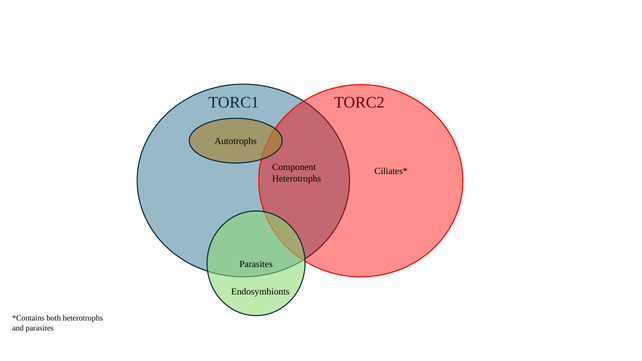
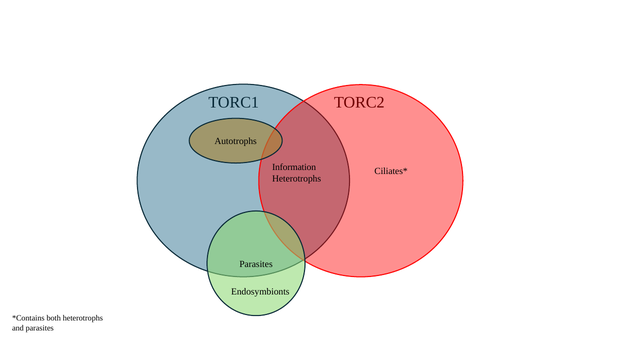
Component: Component -> Information
